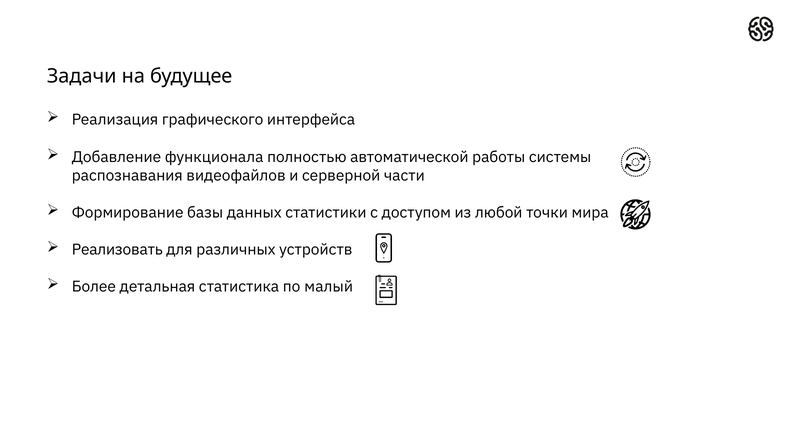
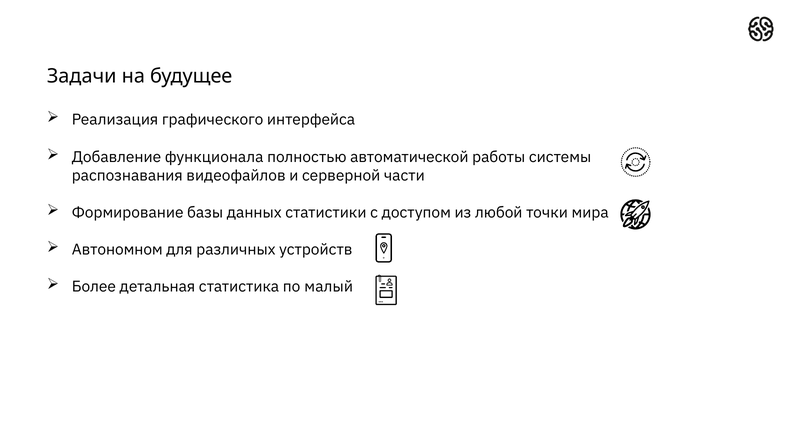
Реализовать: Реализовать -> Автономном
